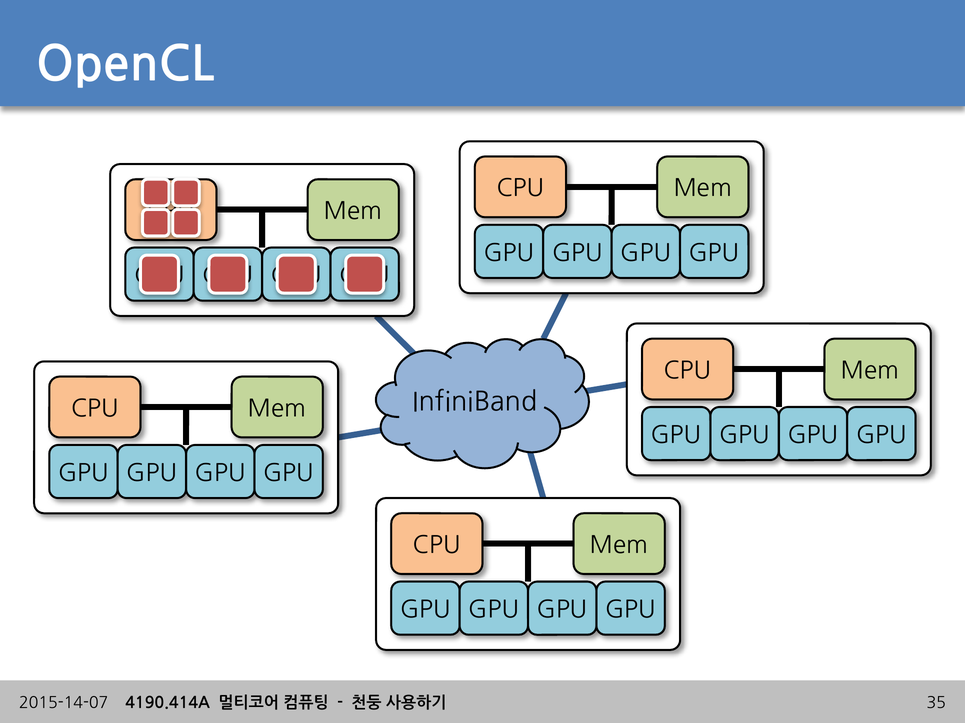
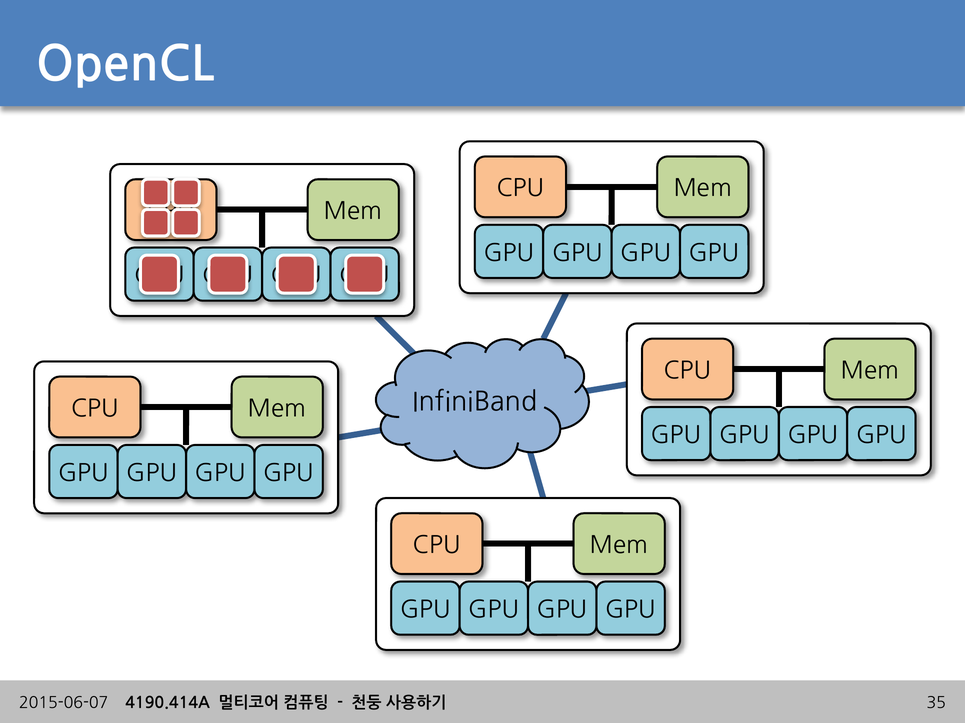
2015-14-07: 2015-14-07 -> 2015-06-07
